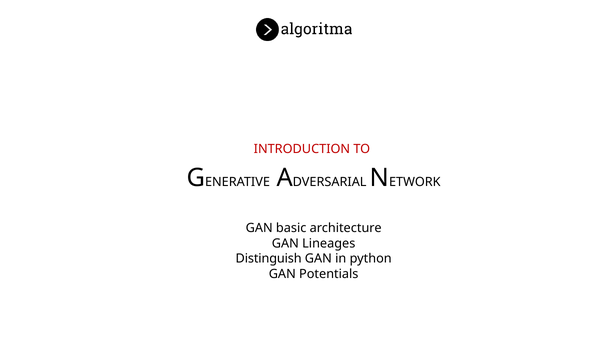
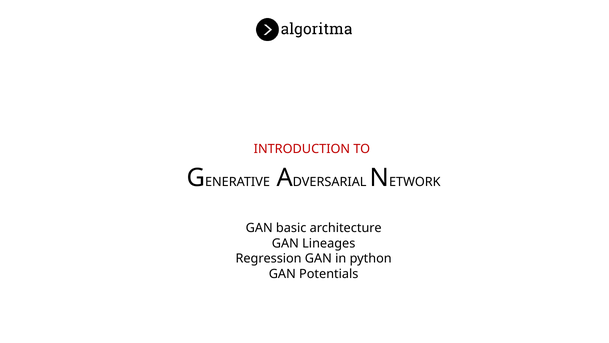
Distinguish: Distinguish -> Regression
